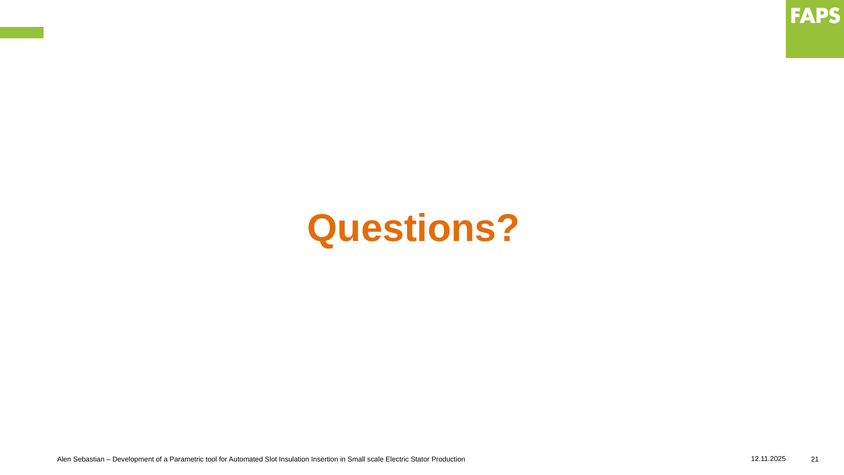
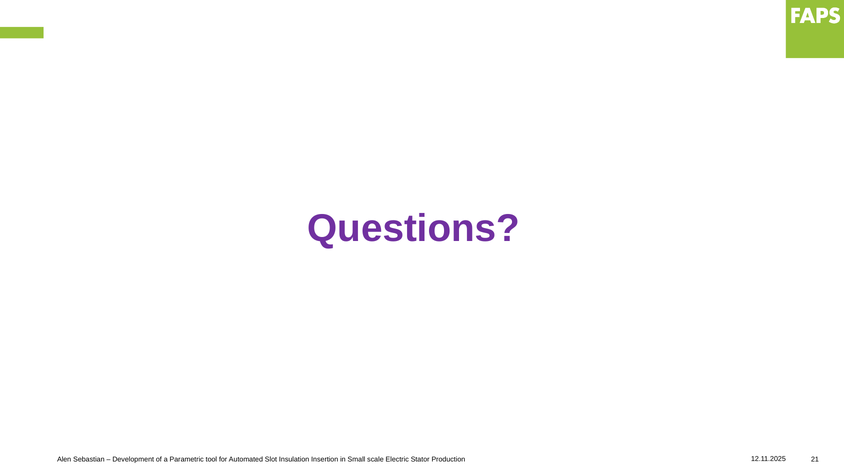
Questions colour: orange -> purple
